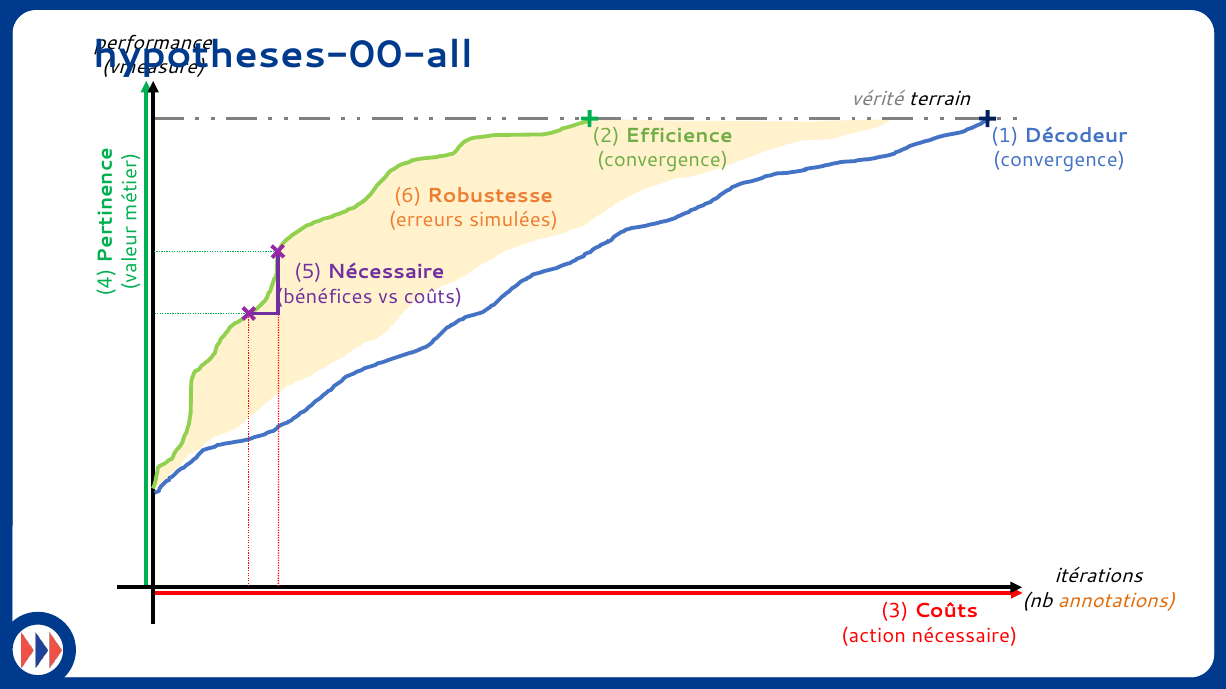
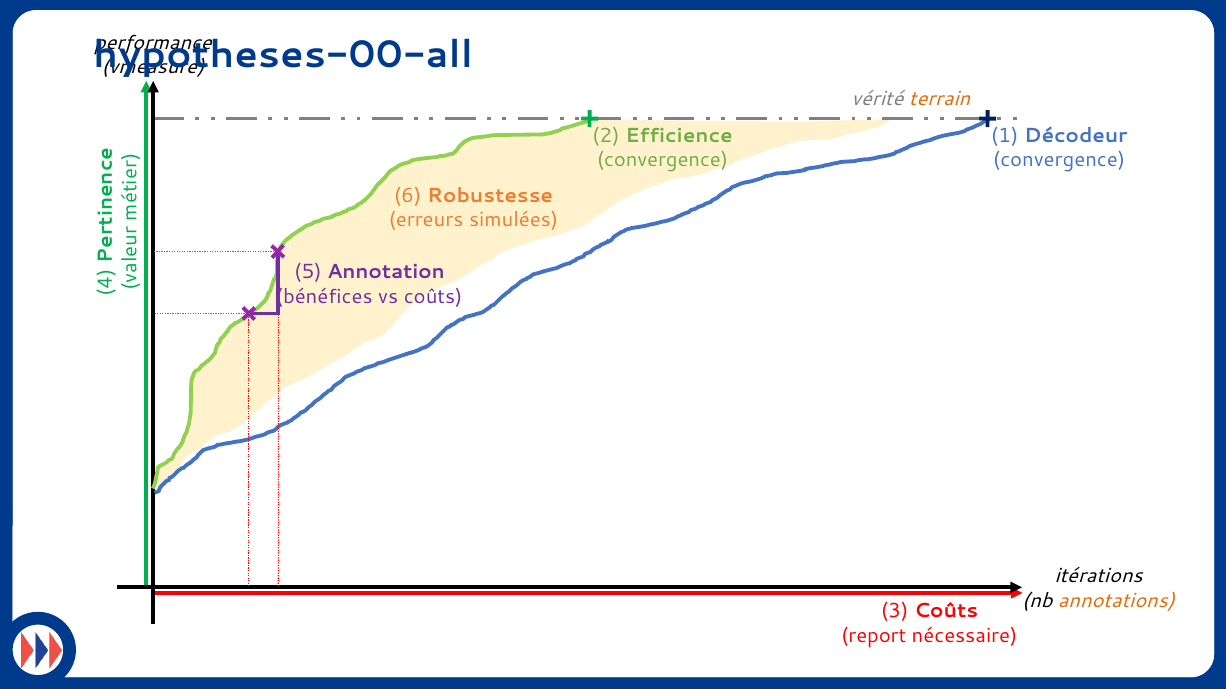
terrain colour: black -> orange
5 Nécessaire: Nécessaire -> Annotation
action: action -> report
